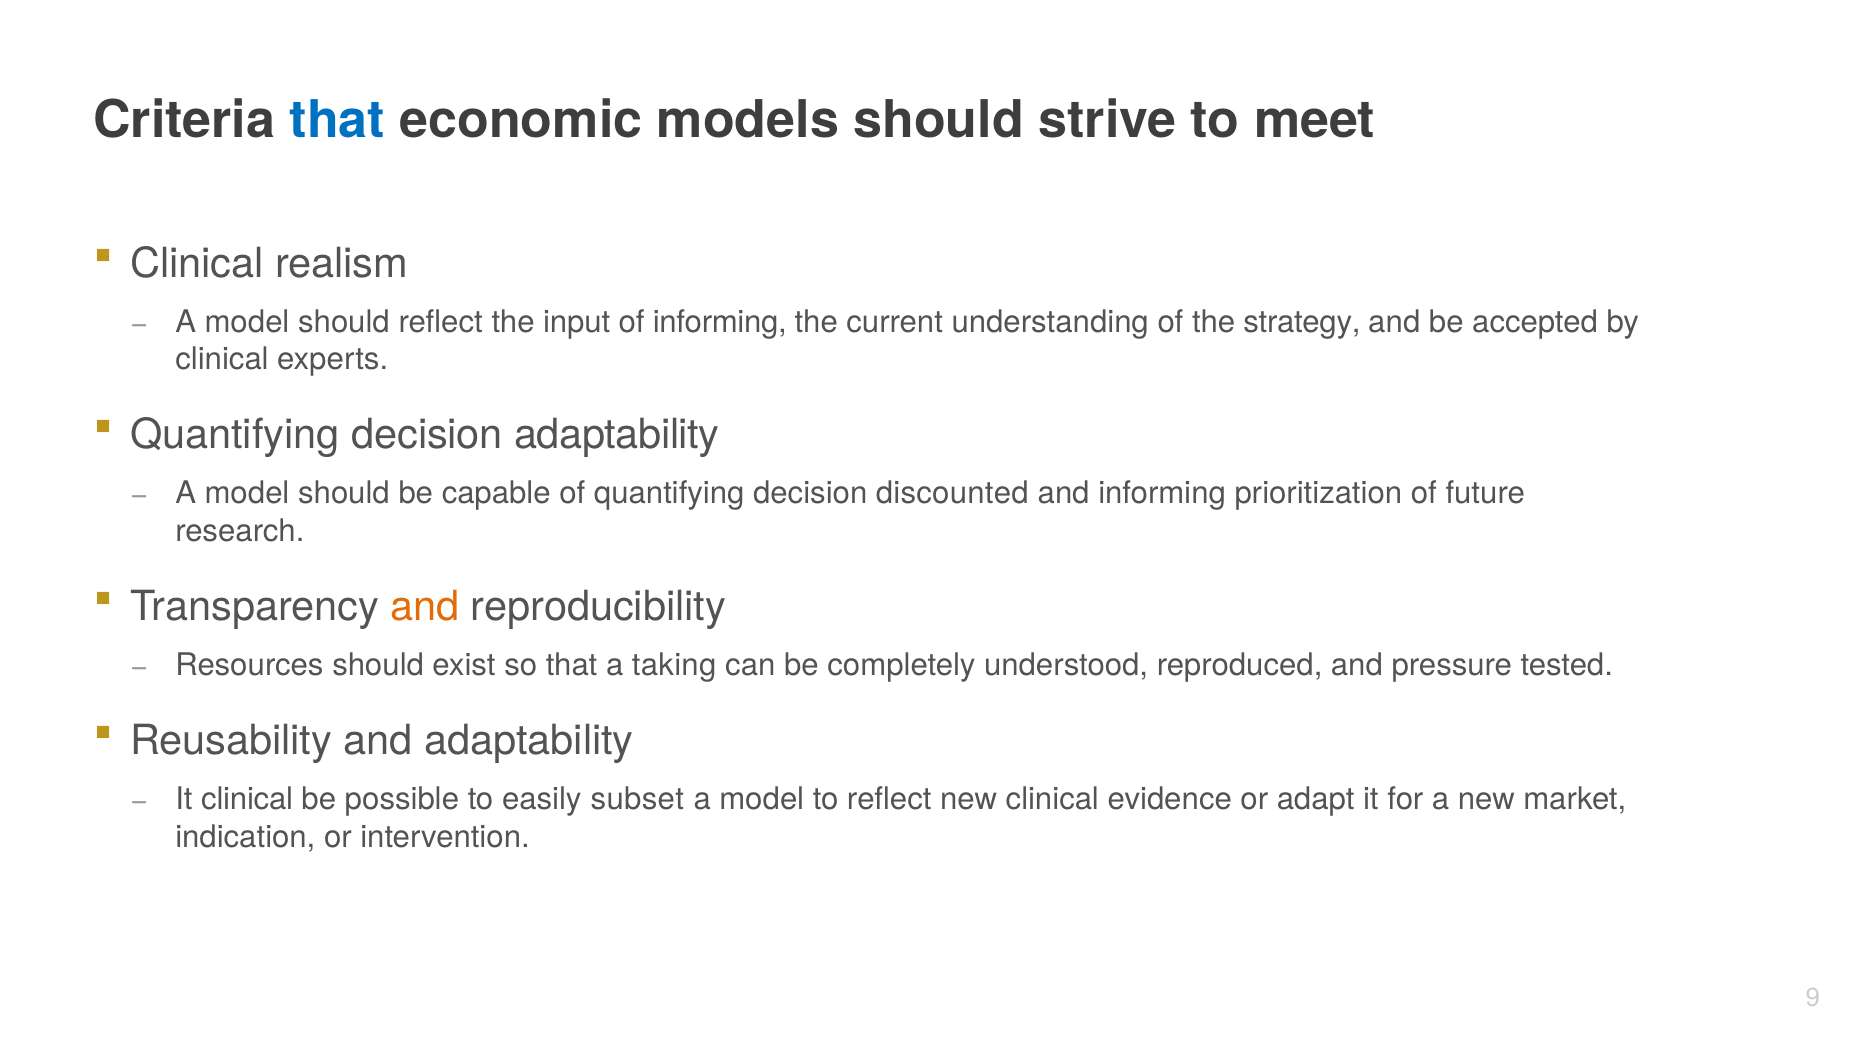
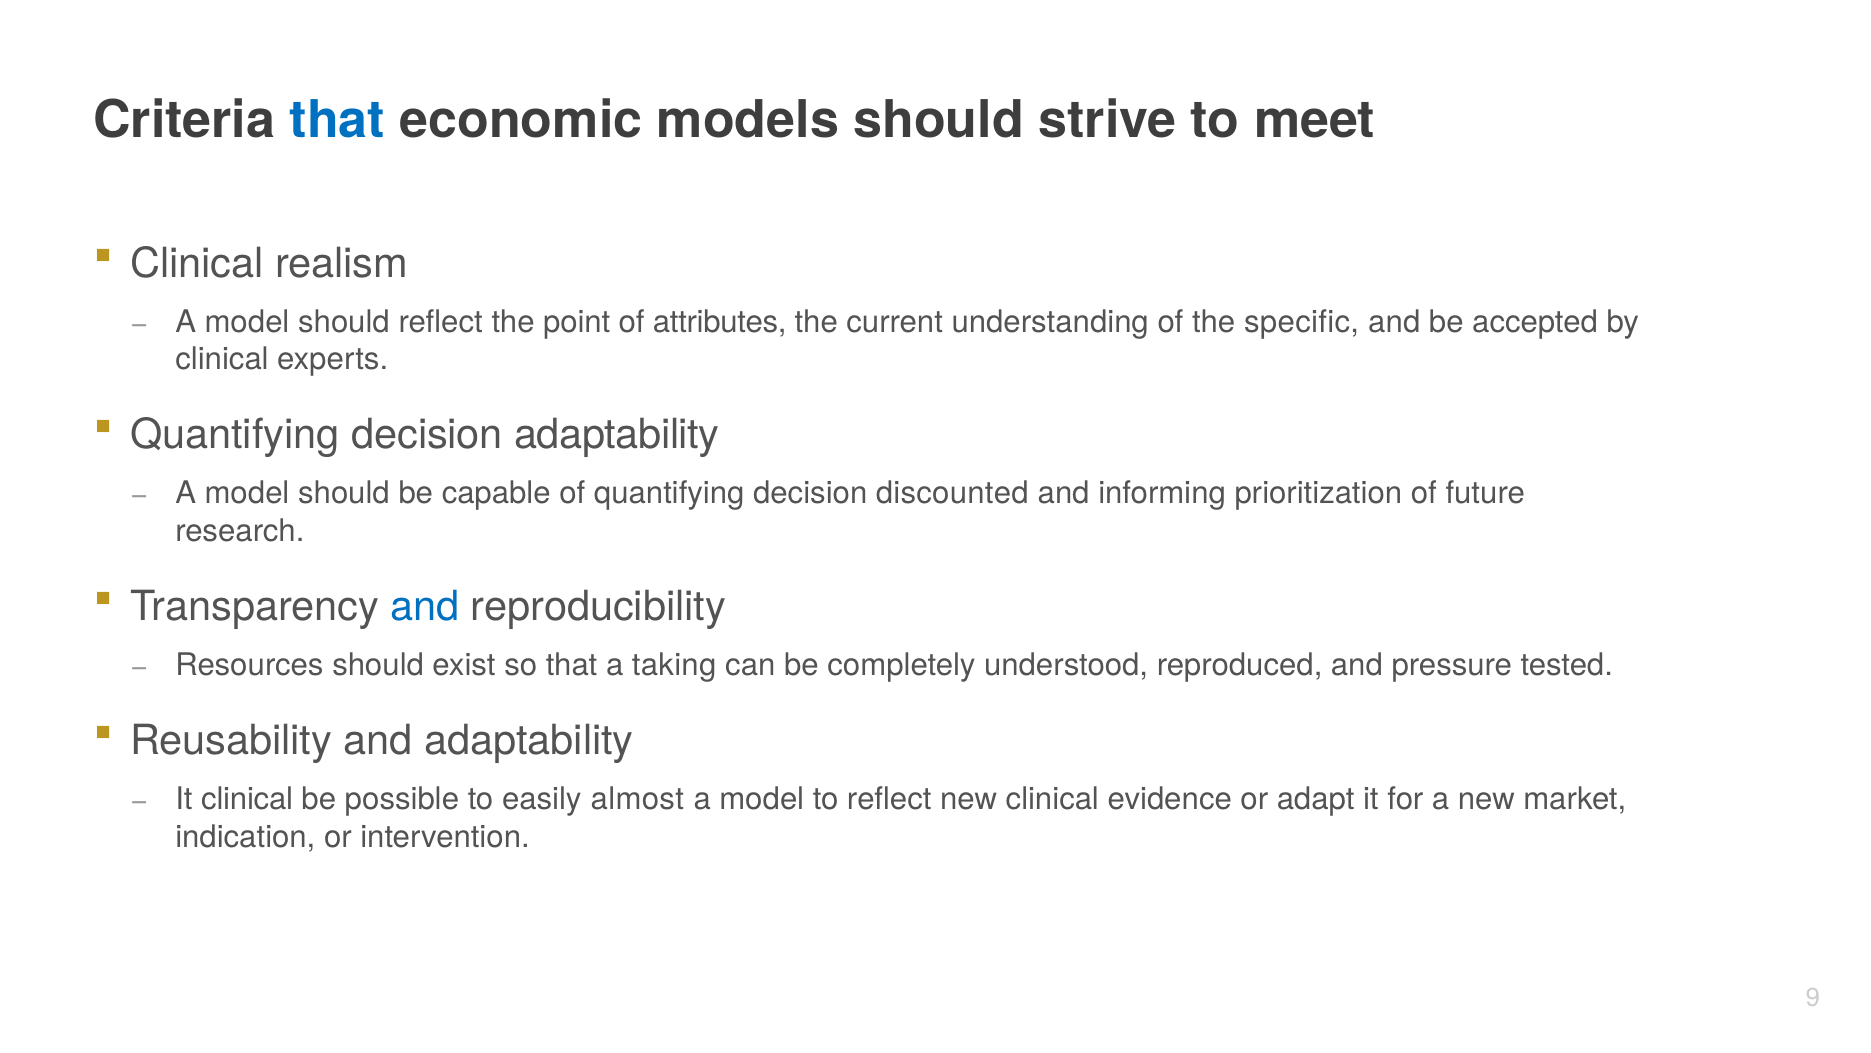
input: input -> point
of informing: informing -> attributes
strategy: strategy -> specific
and at (425, 606) colour: orange -> blue
subset: subset -> almost
